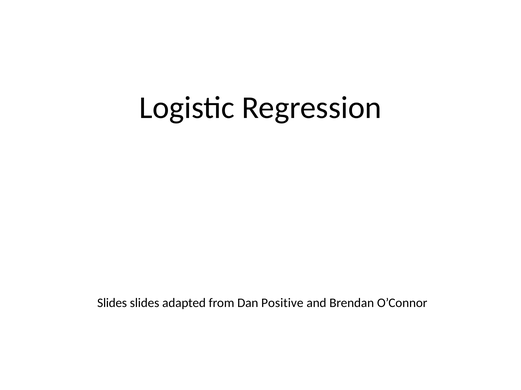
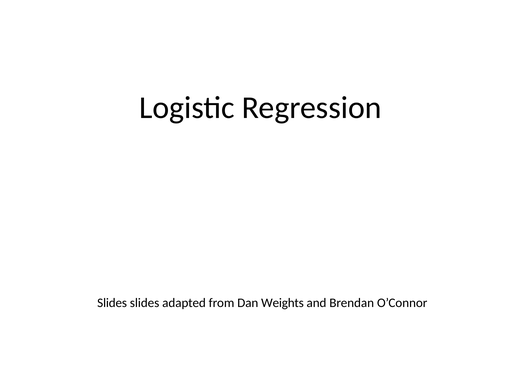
Positive: Positive -> Weights
